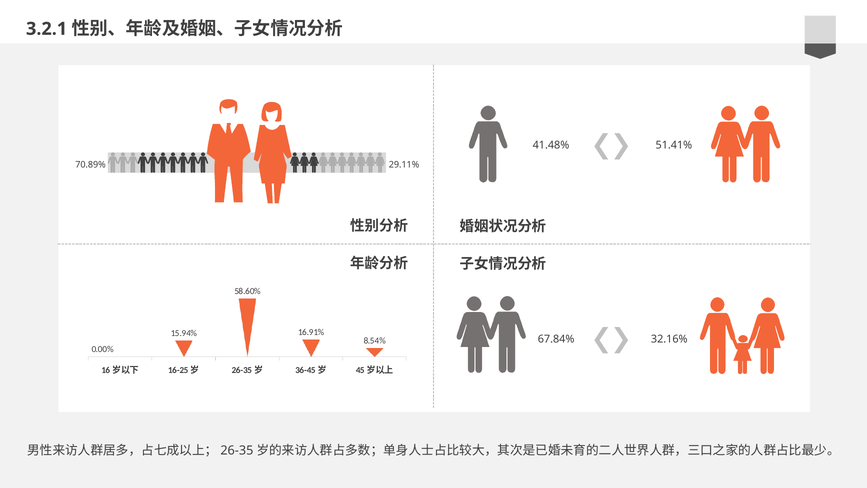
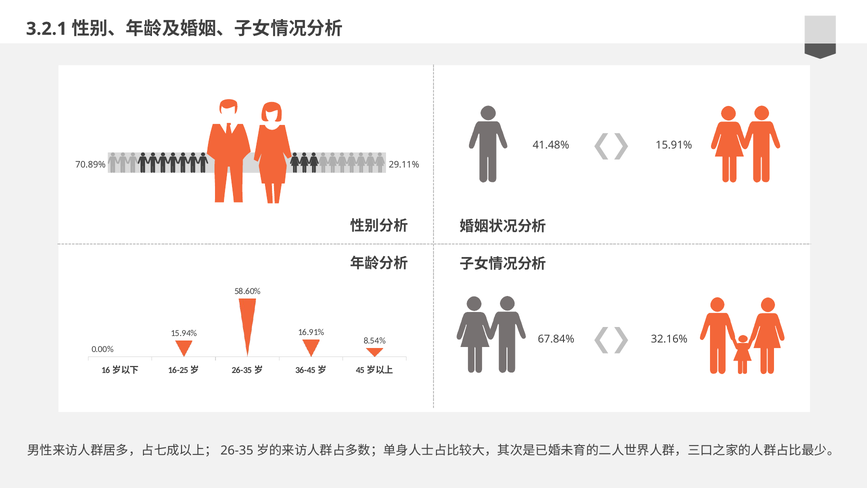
51.41%: 51.41% -> 15.91%
